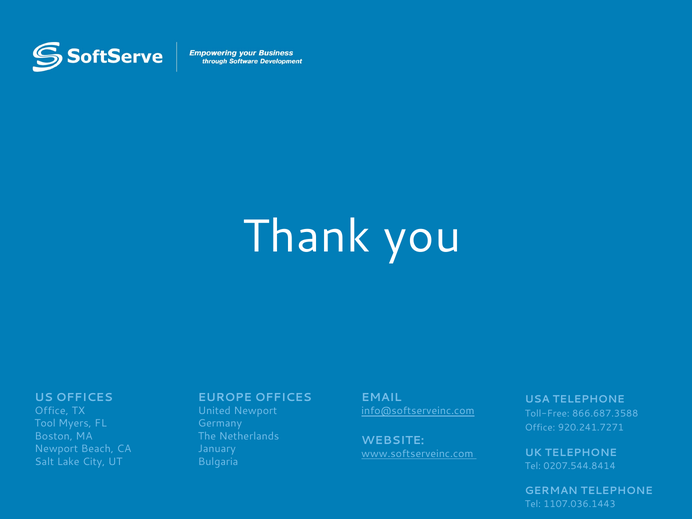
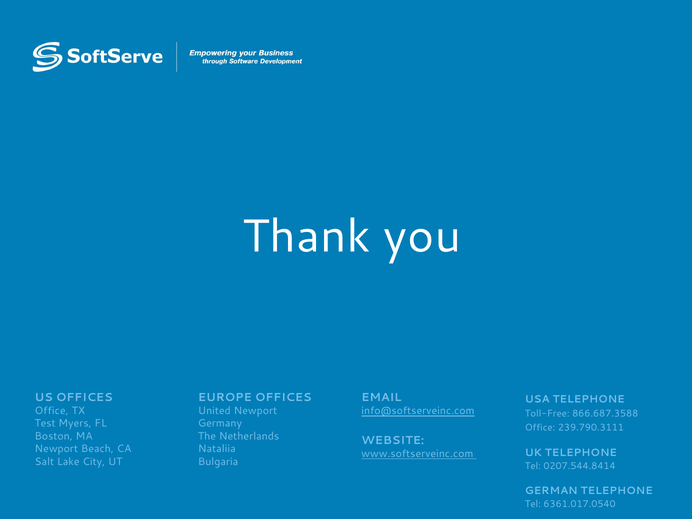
Tool: Tool -> Test
920.241.7271: 920.241.7271 -> 239.790.3111
January: January -> Nataliia
1107.036.1443: 1107.036.1443 -> 6361.017.0540
